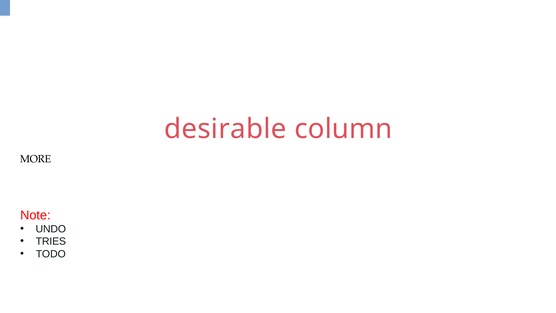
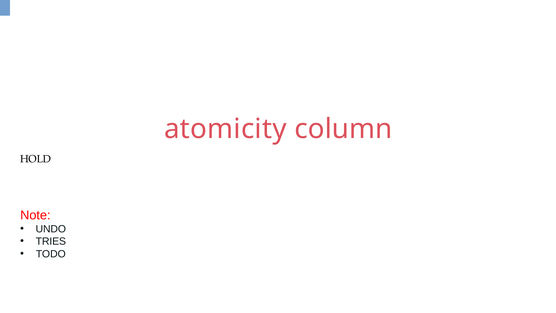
desirable: desirable -> atomicity
MORE: MORE -> HOLD
